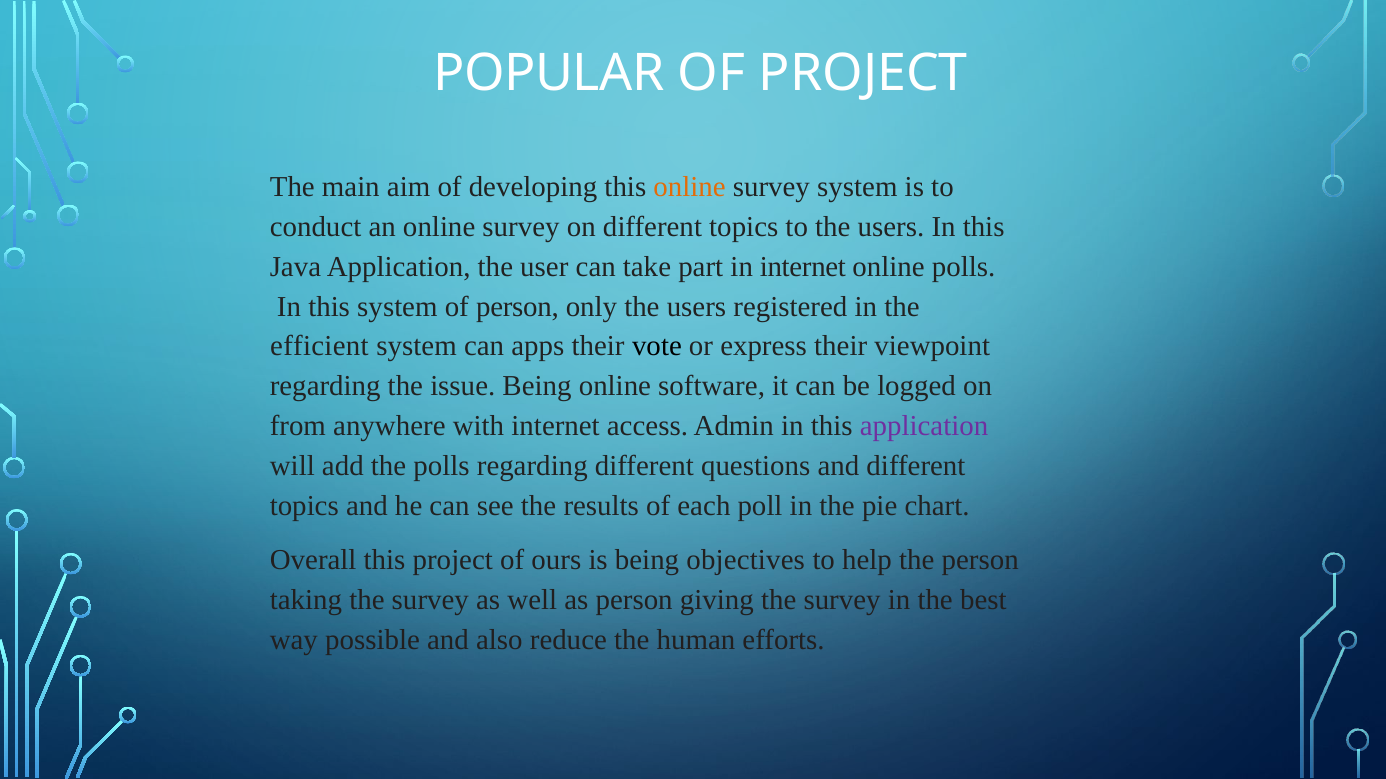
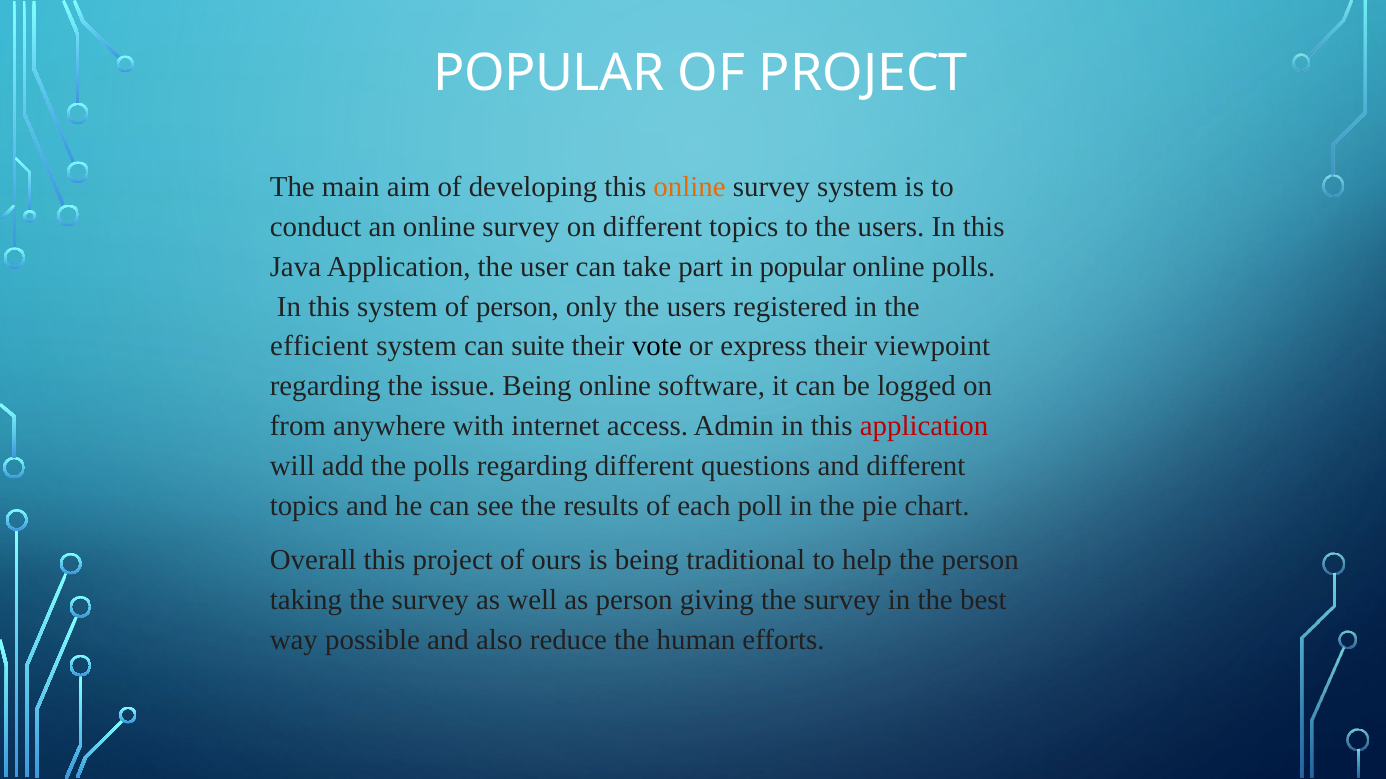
in internet: internet -> popular
apps: apps -> suite
application at (924, 426) colour: purple -> red
objectives: objectives -> traditional
